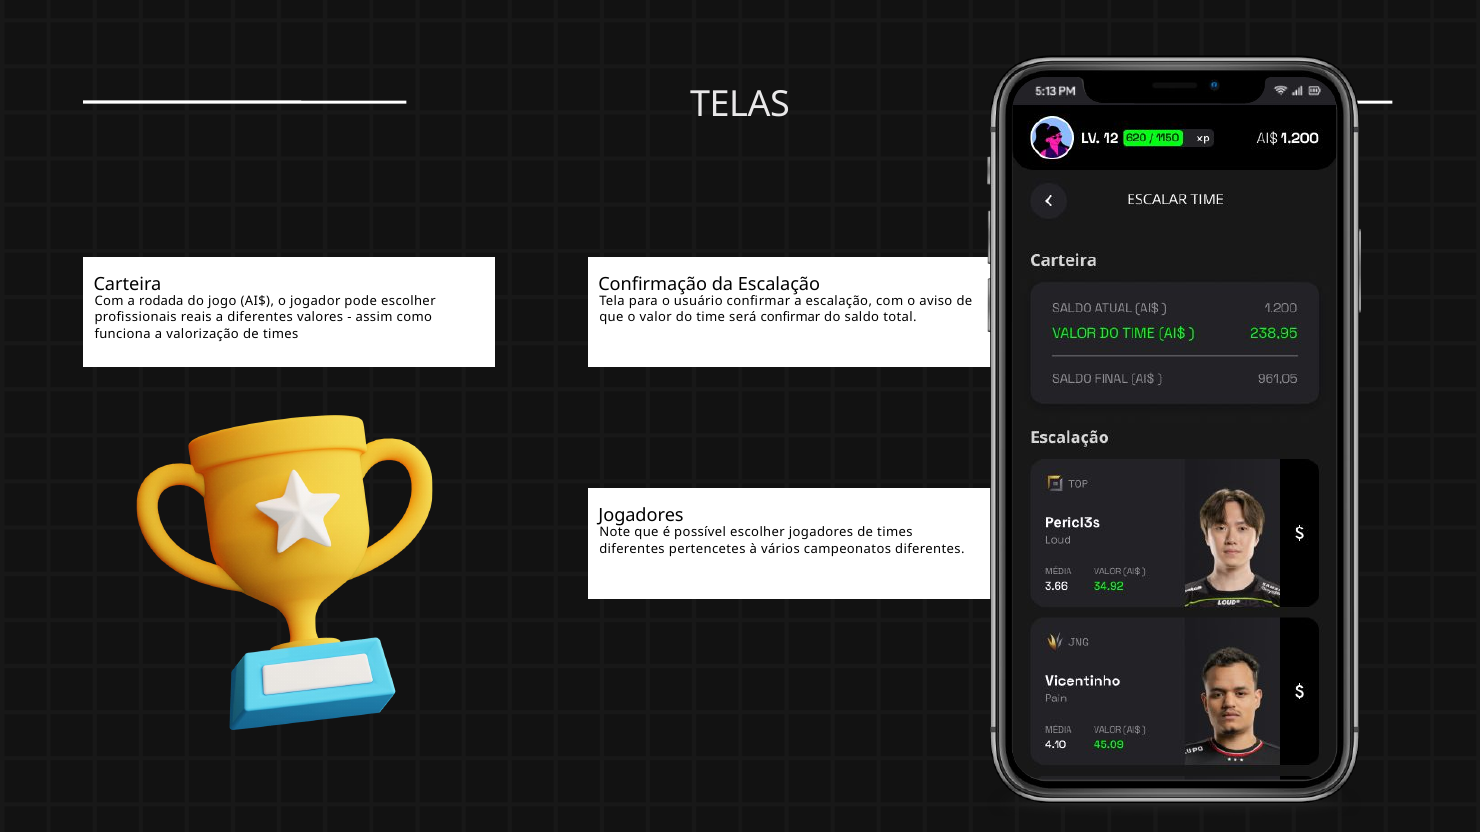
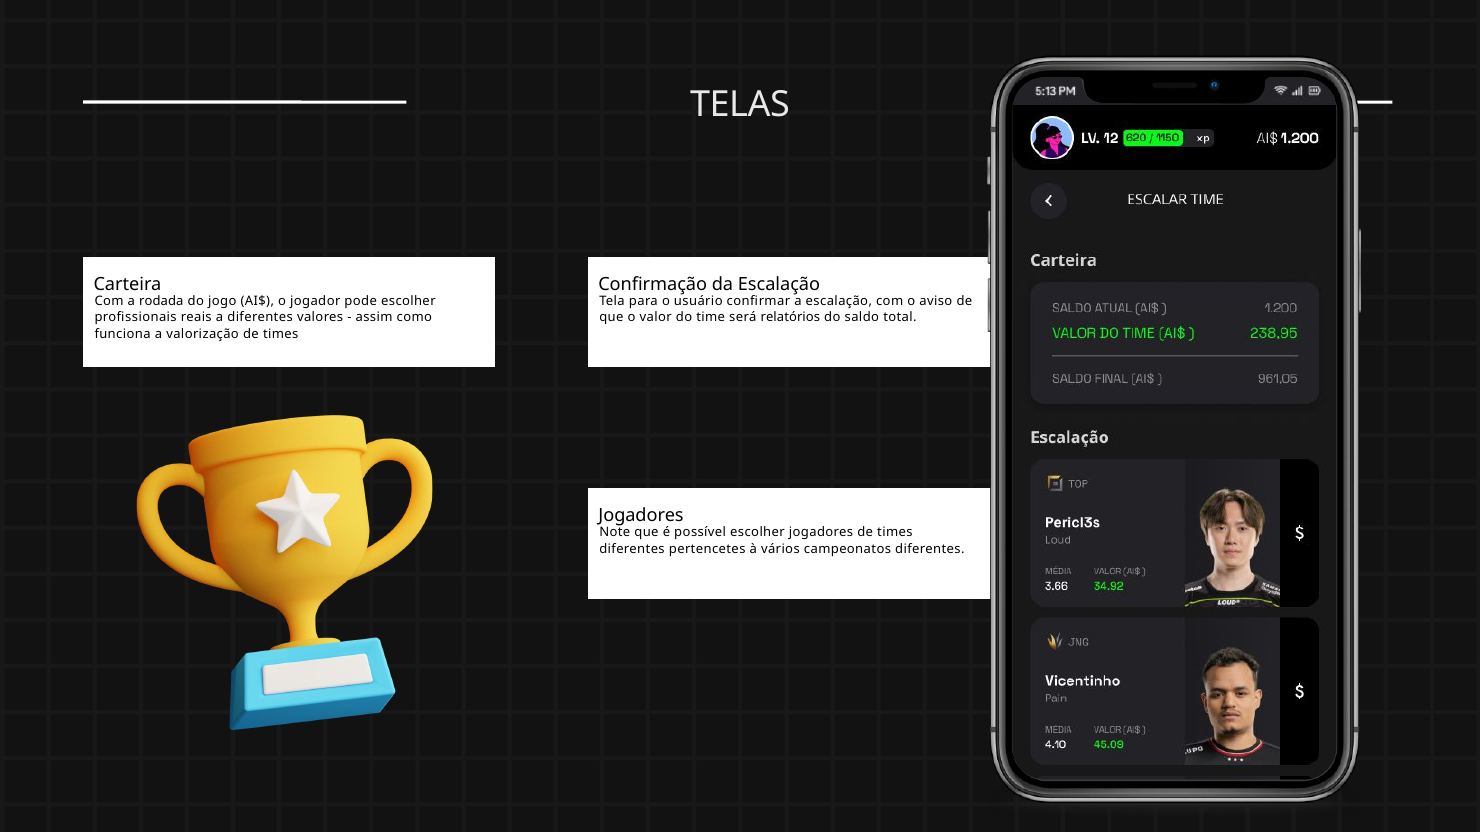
será confirmar: confirmar -> relatórios
